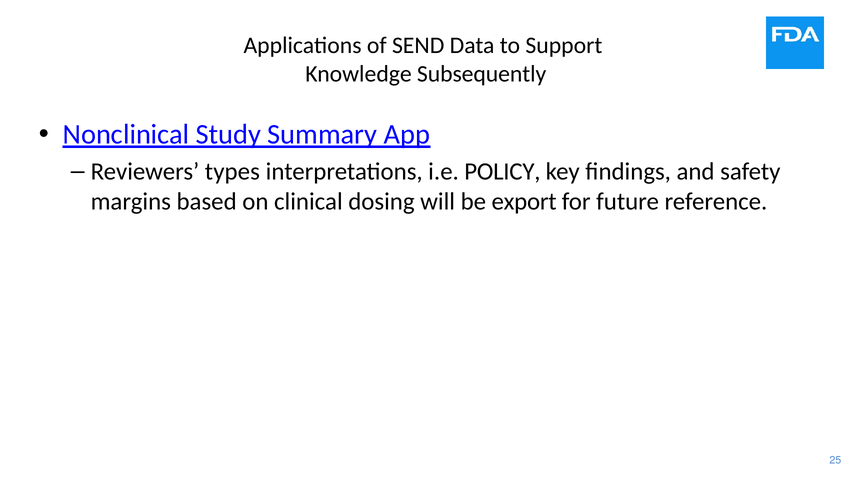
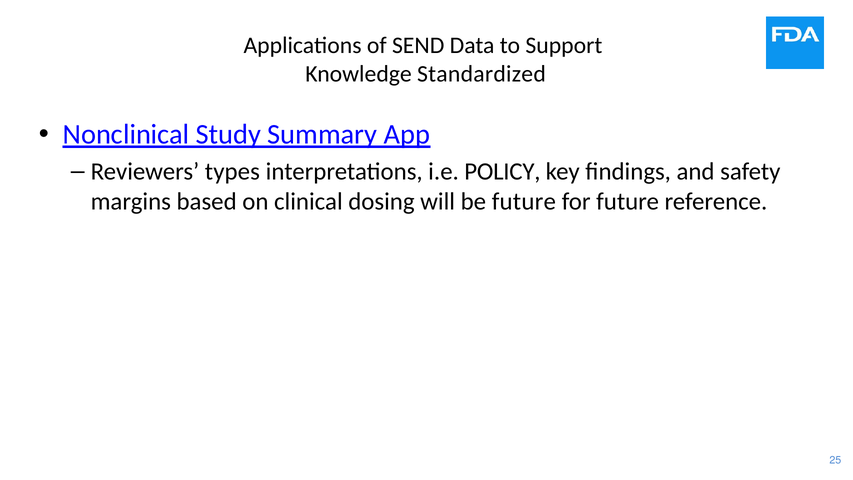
Subsequently: Subsequently -> Standardized
be export: export -> future
